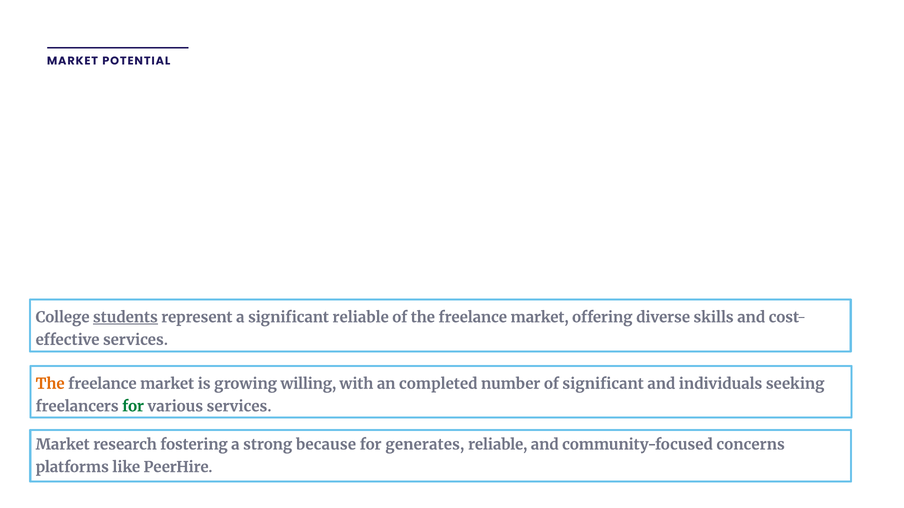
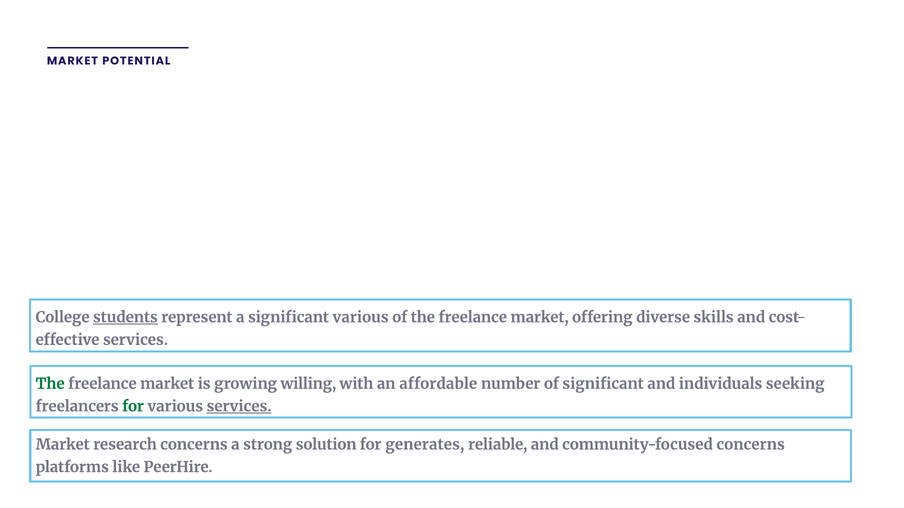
significant reliable: reliable -> various
The at (50, 384) colour: orange -> green
completed: completed -> affordable
services at (239, 407) underline: none -> present
research fostering: fostering -> concerns
because: because -> solution
